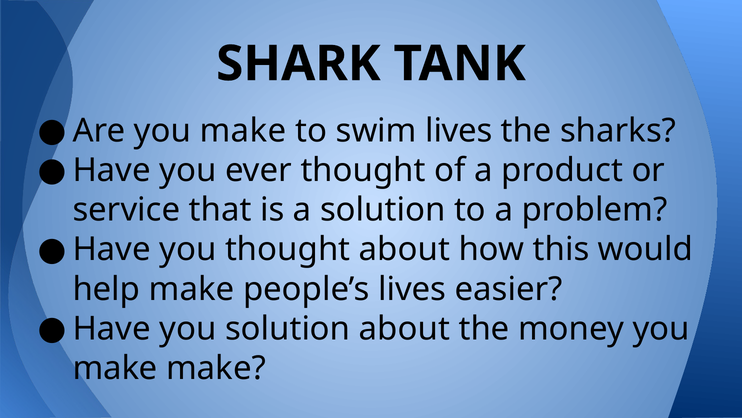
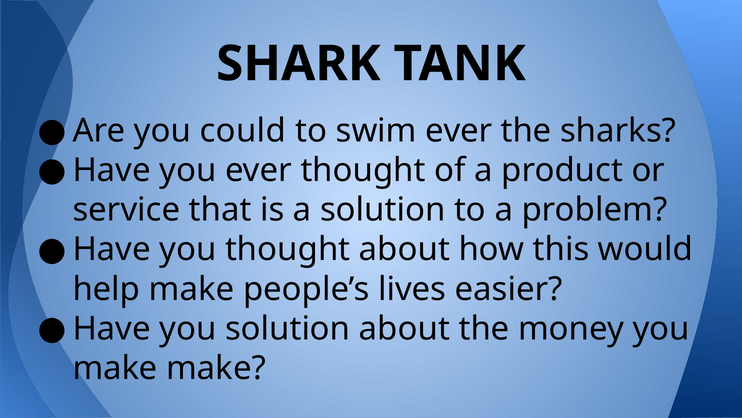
Are you make: make -> could
swim lives: lives -> ever
